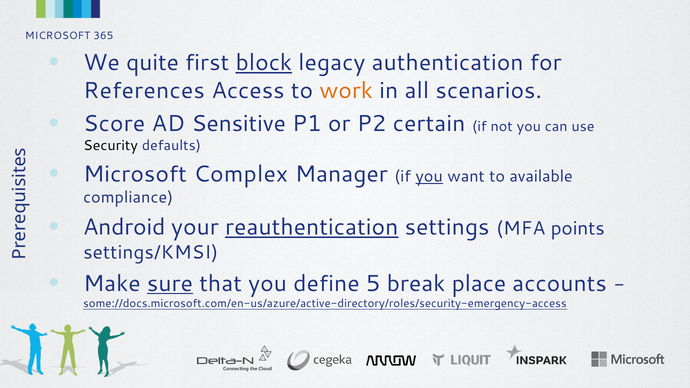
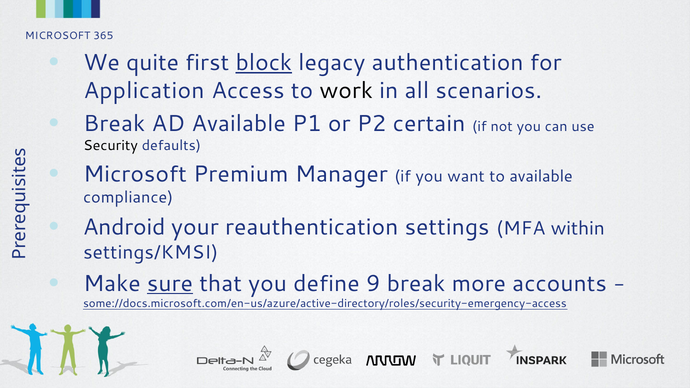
References: References -> Application
work colour: orange -> black
Score at (114, 124): Score -> Break
AD Sensitive: Sensitive -> Available
Complex: Complex -> Premium
you at (429, 177) underline: present -> none
reauthentication underline: present -> none
points: points -> within
5: 5 -> 9
place: place -> more
